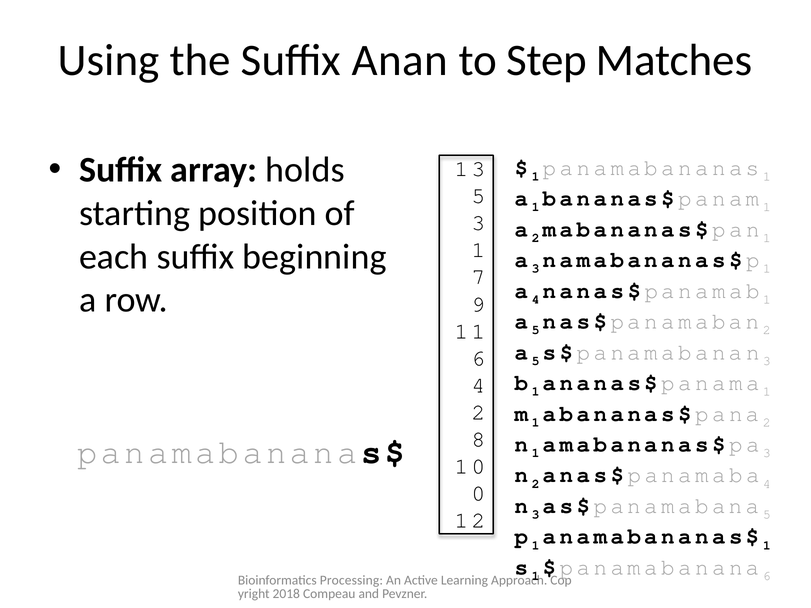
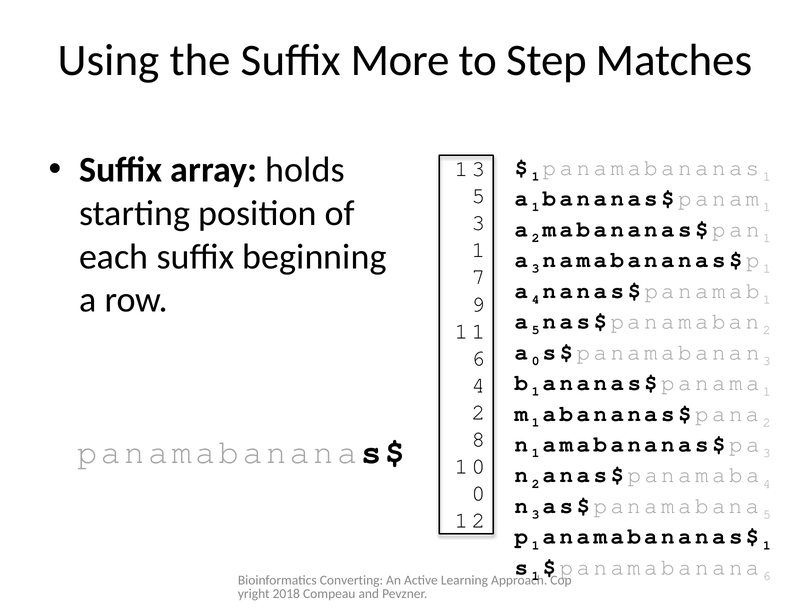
Anan: Anan -> More
5 at (536, 361): 5 -> 0
Processing: Processing -> Converting
